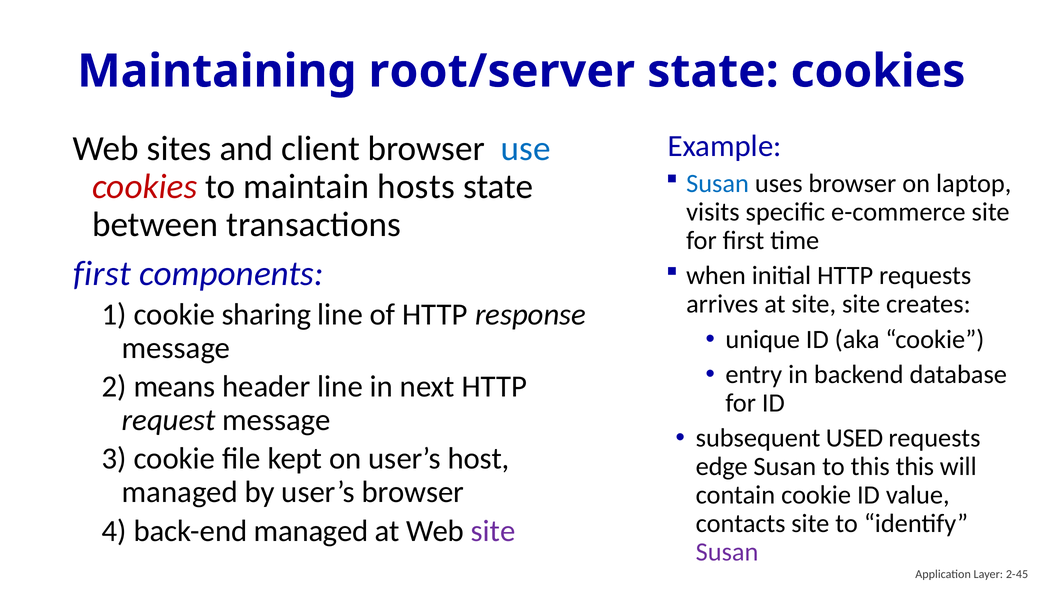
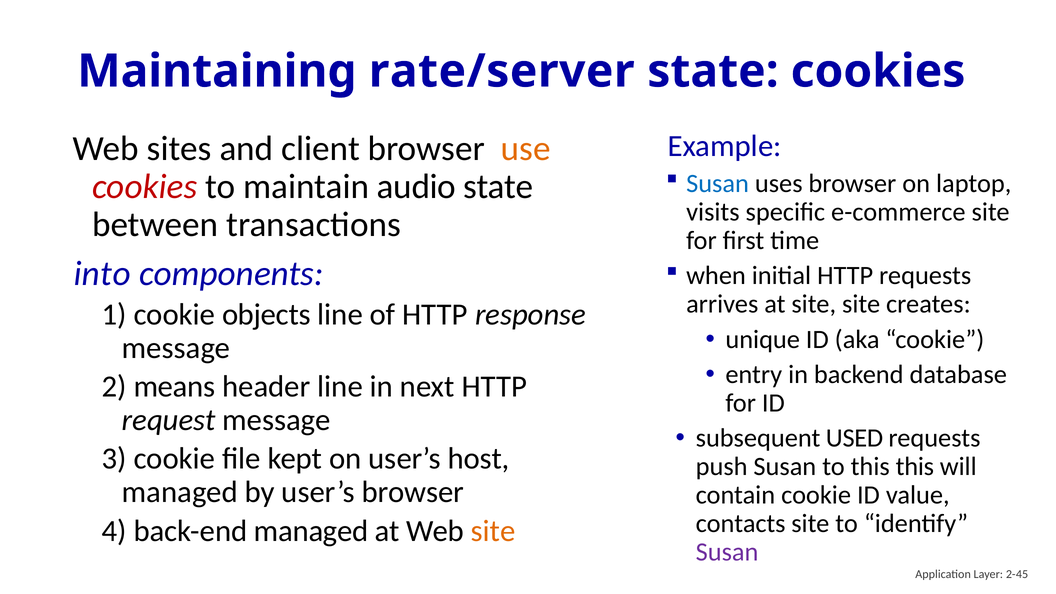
root/server: root/server -> rate/server
use colour: blue -> orange
hosts: hosts -> audio
first at (102, 274): first -> into
sharing: sharing -> objects
edge: edge -> push
site at (493, 531) colour: purple -> orange
